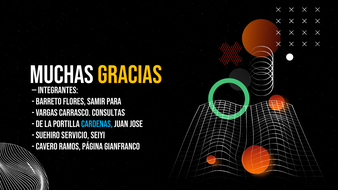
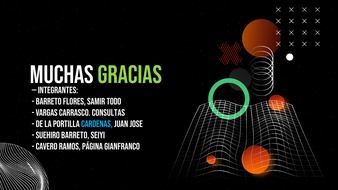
Gracias colour: yellow -> light green
para: para -> todo
Suehiro servicio: servicio -> barreto
